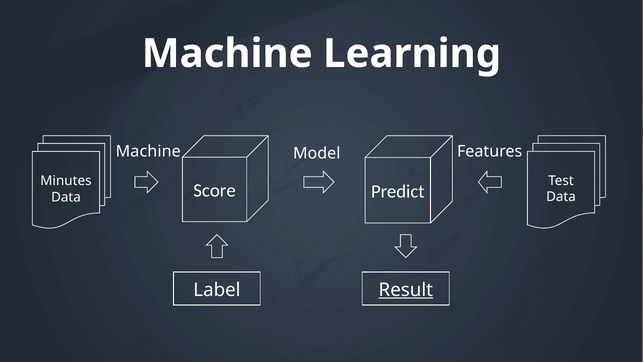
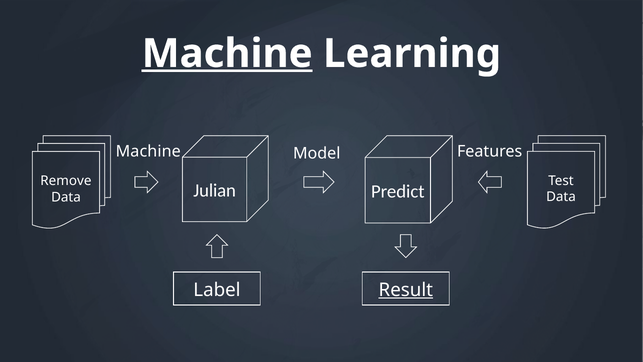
Machine at (227, 54) underline: none -> present
Minutes: Minutes -> Remove
Score: Score -> Julian
